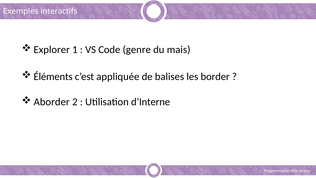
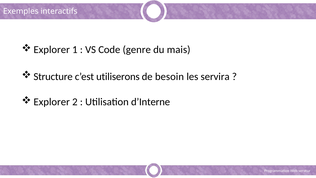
Éléments: Éléments -> Structure
appliquée: appliquée -> utiliserons
balises: balises -> besoin
border: border -> servira
Aborder at (52, 102): Aborder -> Explorer
